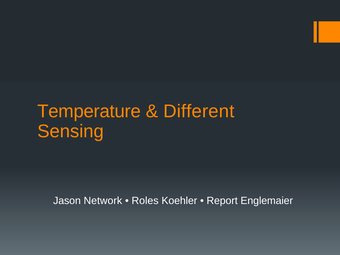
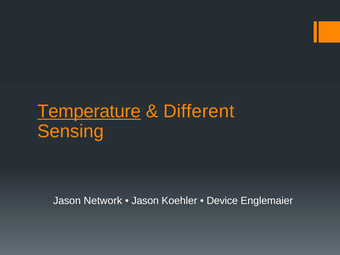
Temperature underline: none -> present
Roles at (145, 201): Roles -> Jason
Report: Report -> Device
